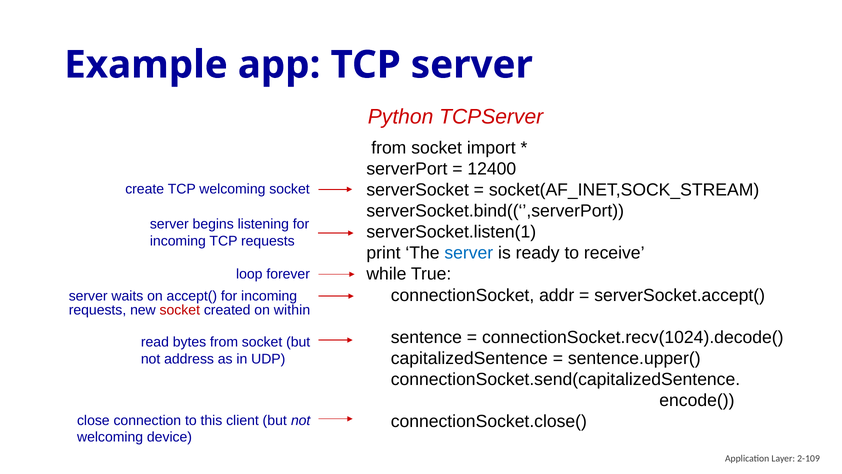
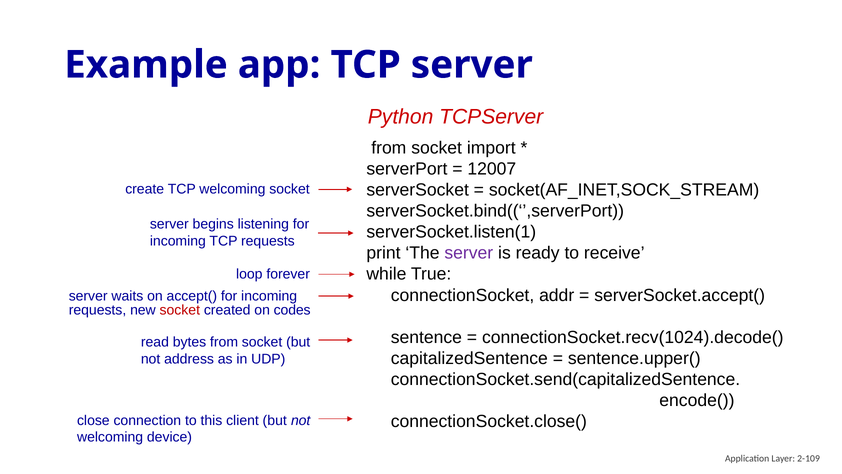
12400: 12400 -> 12007
server at (469, 253) colour: blue -> purple
within: within -> codes
